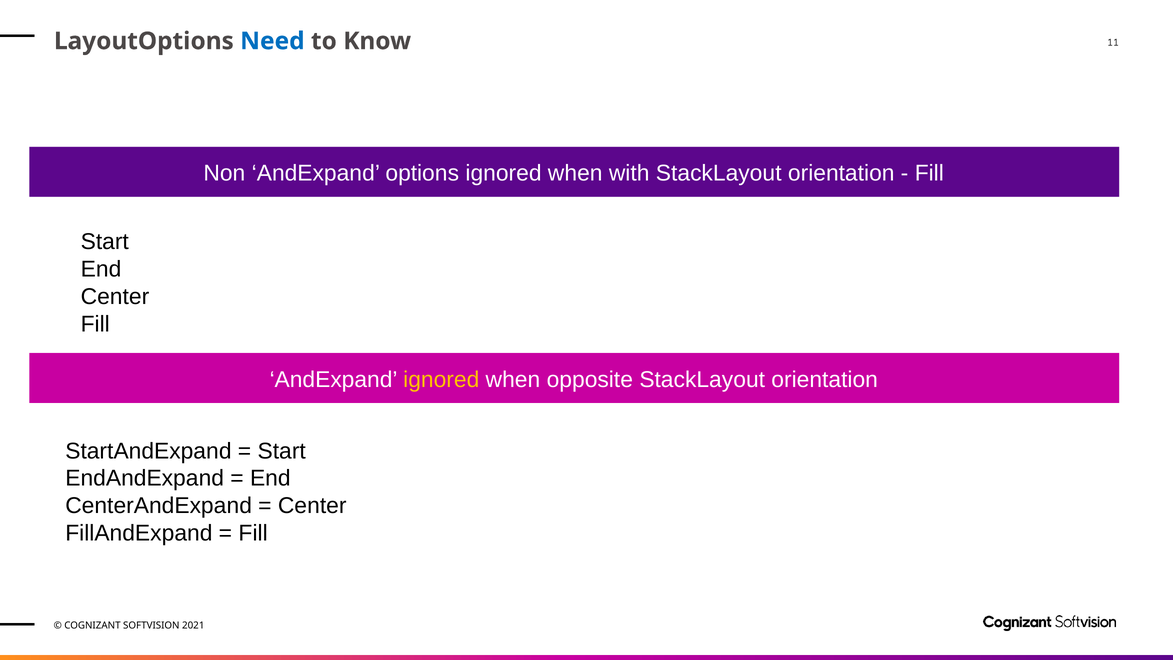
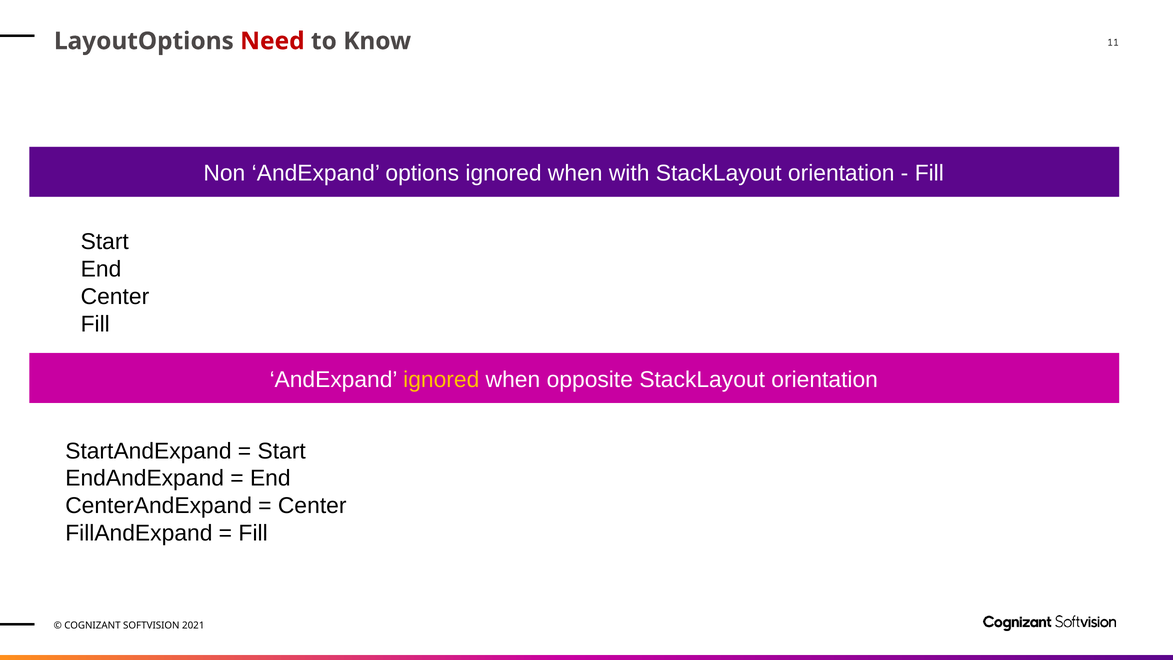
Need colour: blue -> red
